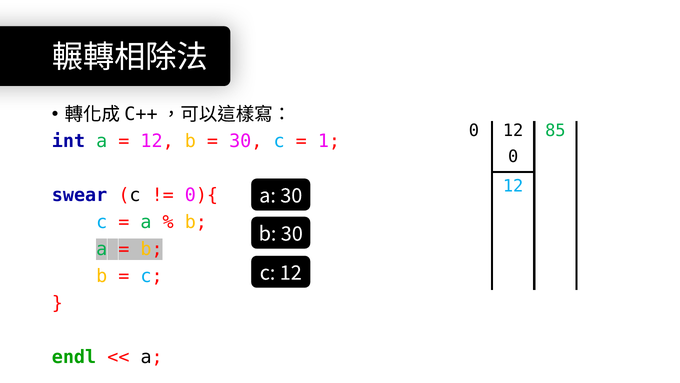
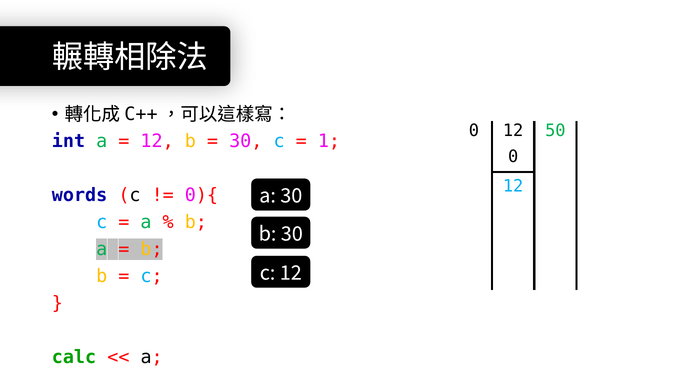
85: 85 -> 50
swear: swear -> words
endl: endl -> calc
